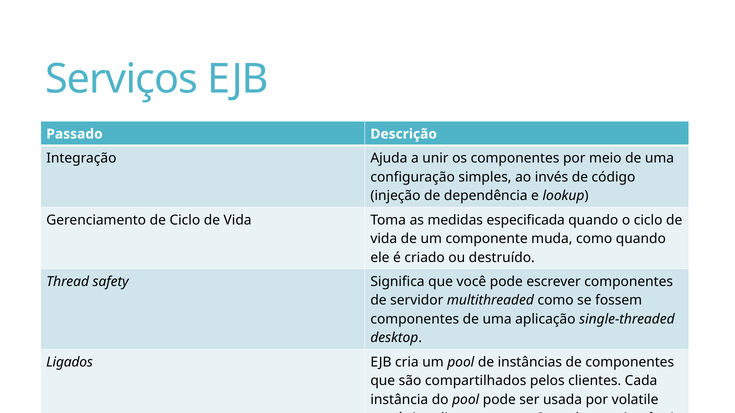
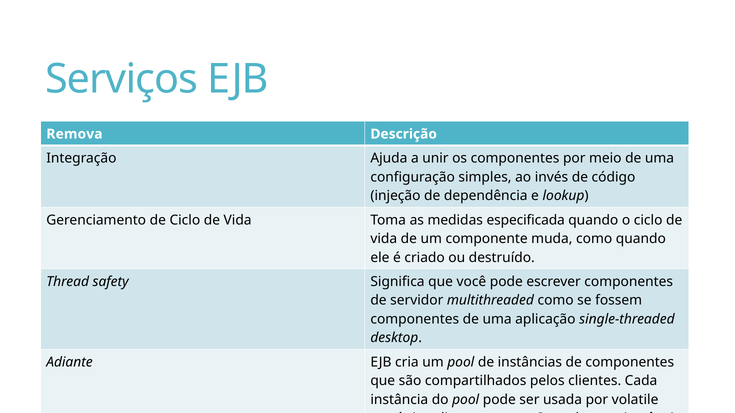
Passado: Passado -> Remova
Ligados: Ligados -> Adiante
